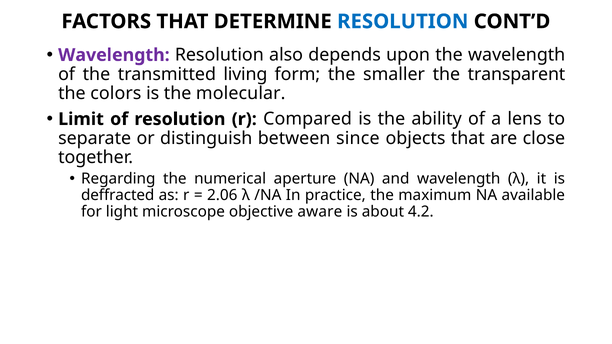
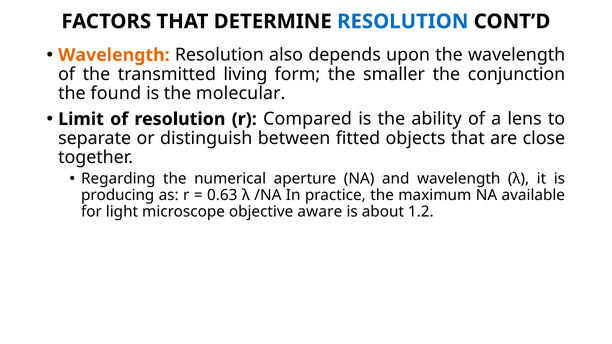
Wavelength at (114, 55) colour: purple -> orange
transparent: transparent -> conjunction
colors: colors -> found
since: since -> fitted
deffracted: deffracted -> producing
2.06: 2.06 -> 0.63
4.2: 4.2 -> 1.2
